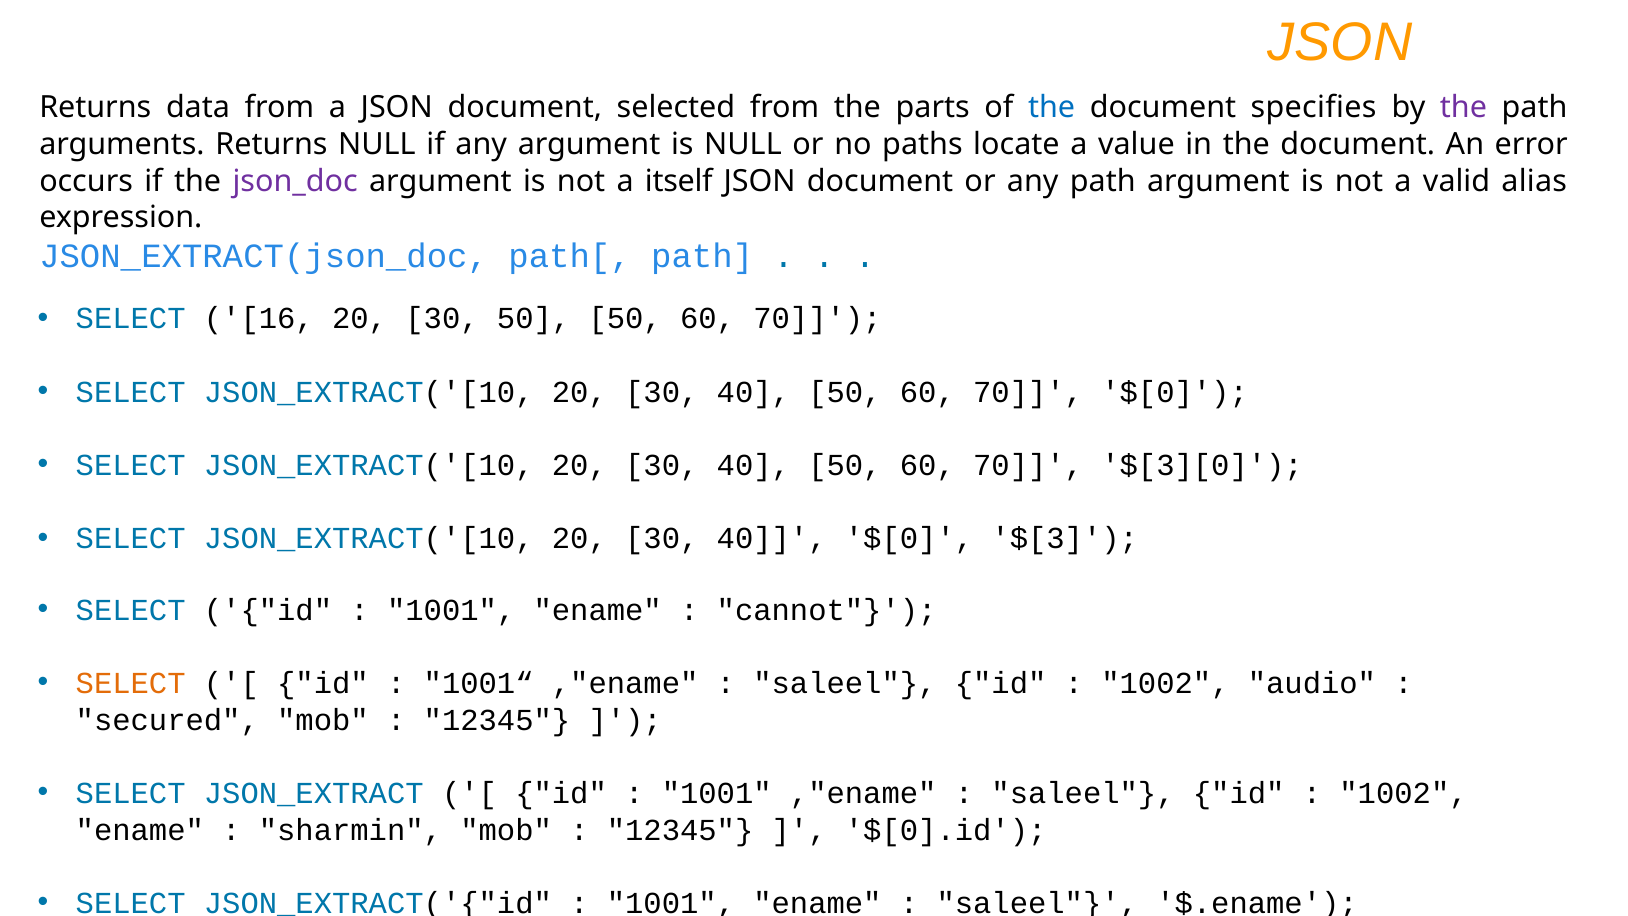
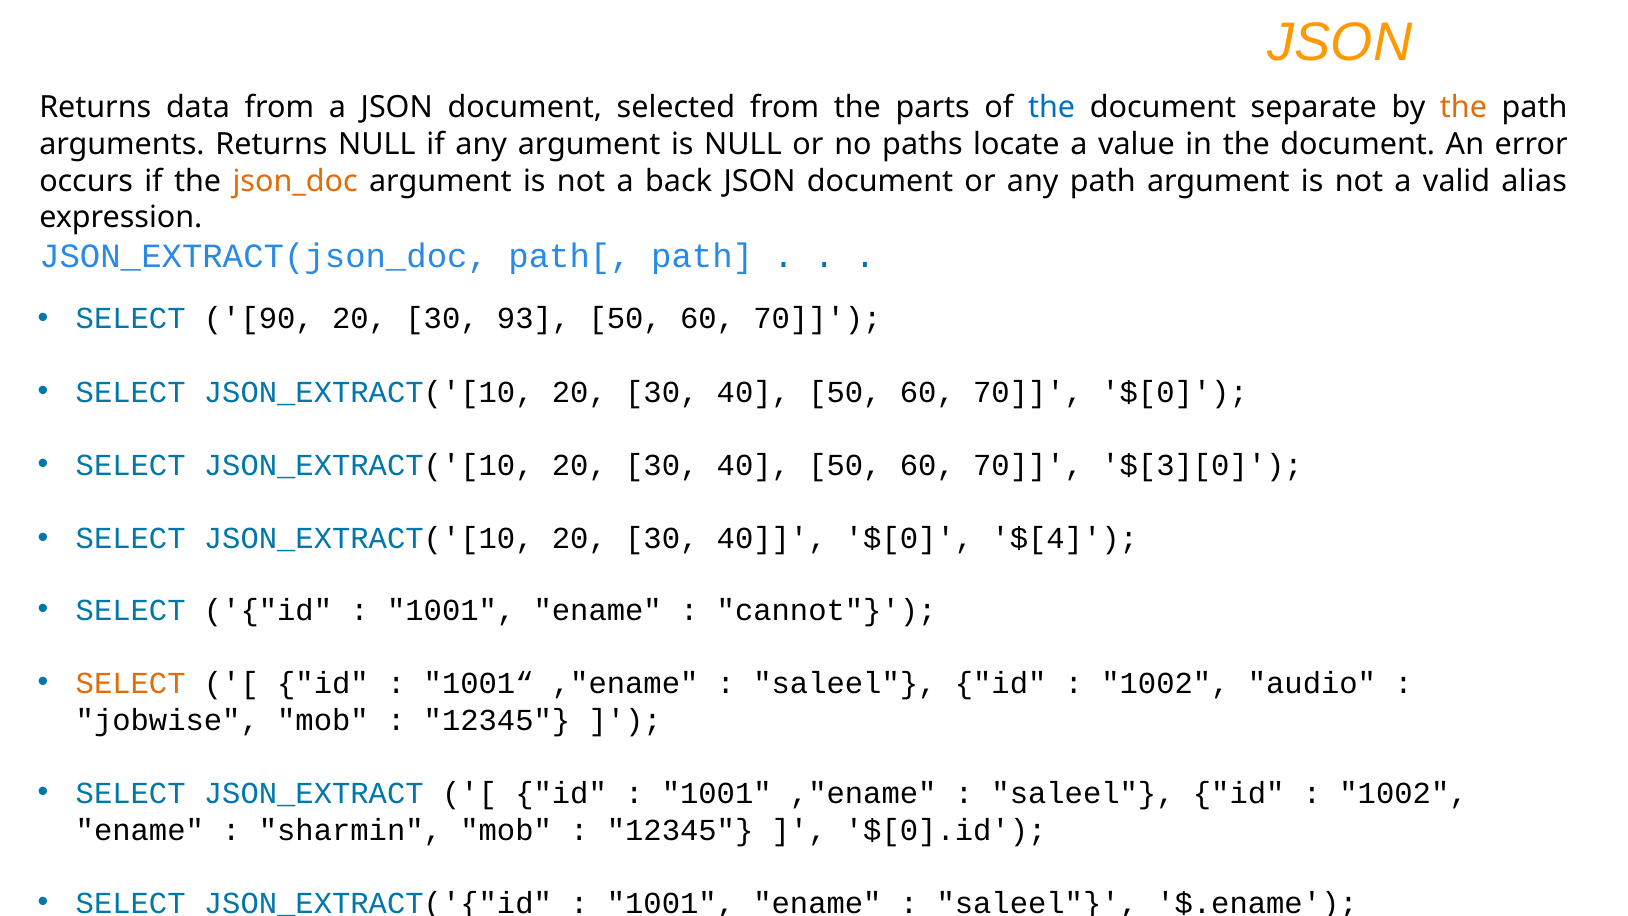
specifies: specifies -> separate
the at (1463, 108) colour: purple -> orange
json_doc colour: purple -> orange
itself: itself -> back
16: 16 -> 90
30 50: 50 -> 93
$[3: $[3 -> $[4
secured: secured -> jobwise
